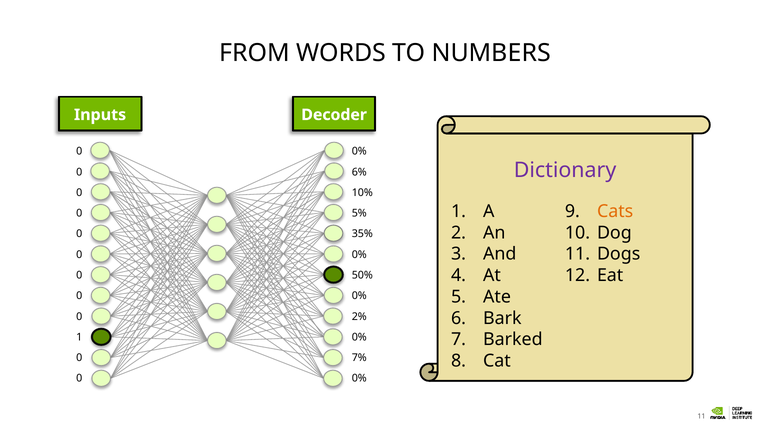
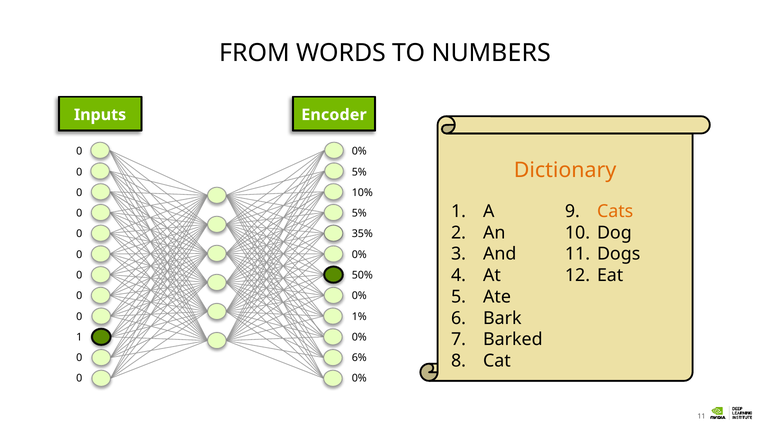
Decoder: Decoder -> Encoder
Dictionary colour: purple -> orange
6% at (359, 172): 6% -> 5%
2%: 2% -> 1%
7%: 7% -> 6%
